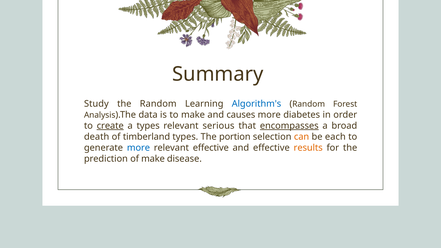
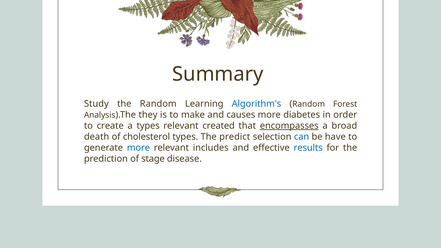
data: data -> they
create underline: present -> none
serious: serious -> created
timberland: timberland -> cholesterol
portion: portion -> predict
can colour: orange -> blue
each: each -> have
relevant effective: effective -> includes
results colour: orange -> blue
of make: make -> stage
